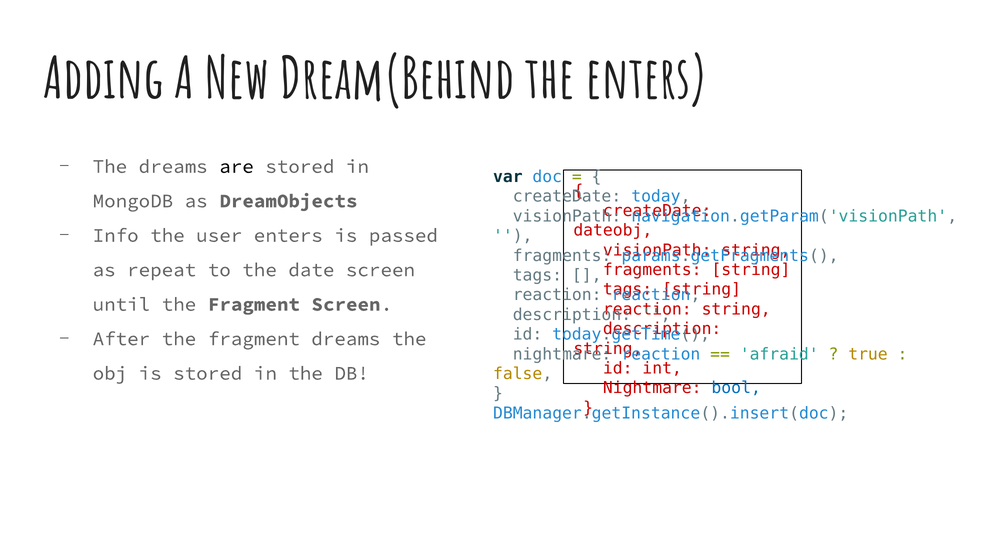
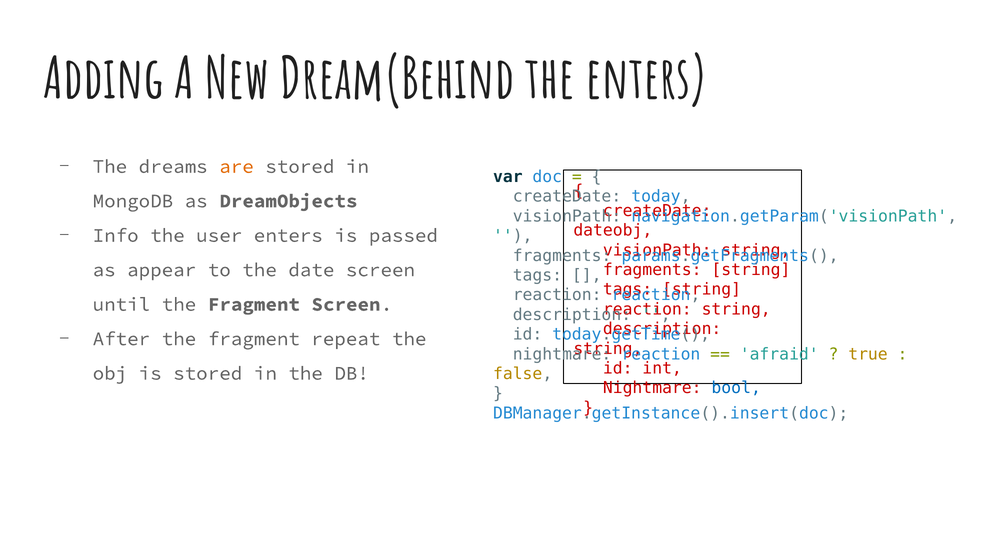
are colour: black -> orange
repeat: repeat -> appear
fragment dreams: dreams -> repeat
